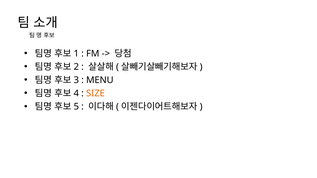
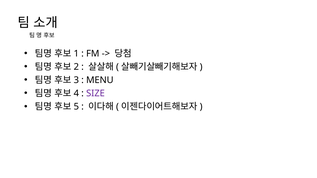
SIZE colour: orange -> purple
